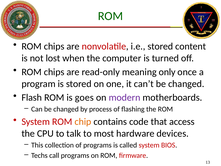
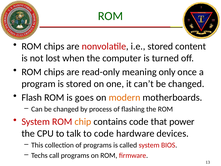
modern colour: purple -> orange
access: access -> power
to most: most -> code
